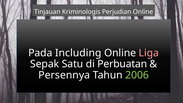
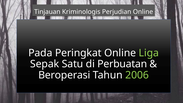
Including: Including -> Peringkat
Liga colour: pink -> light green
Persennya: Persennya -> Beroperasi
